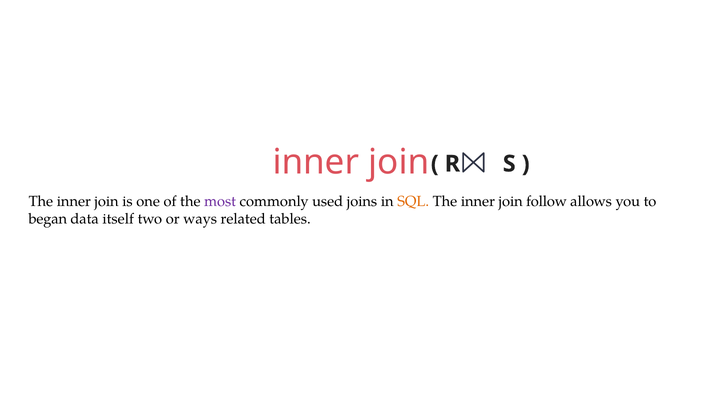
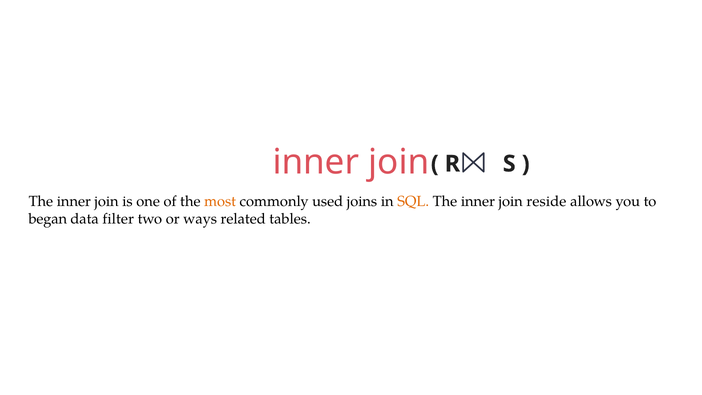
most colour: purple -> orange
follow: follow -> reside
itself: itself -> filter
